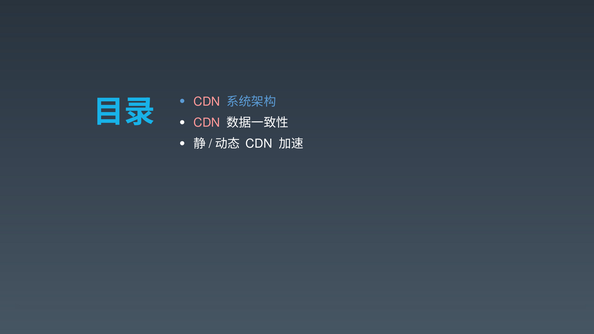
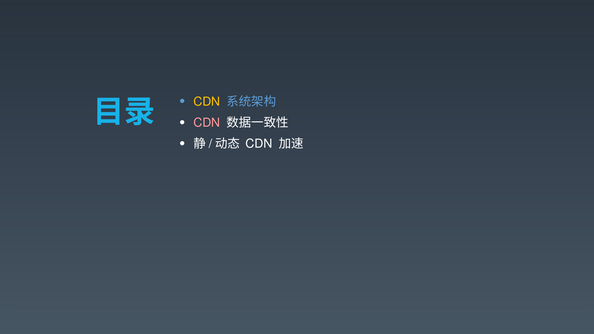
CDN at (207, 102) colour: pink -> yellow
